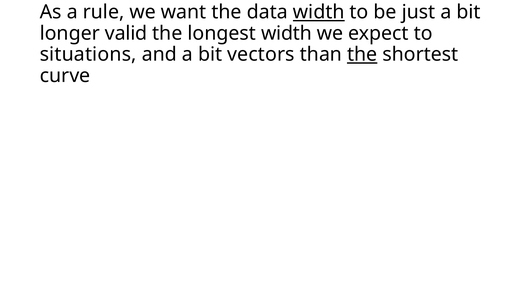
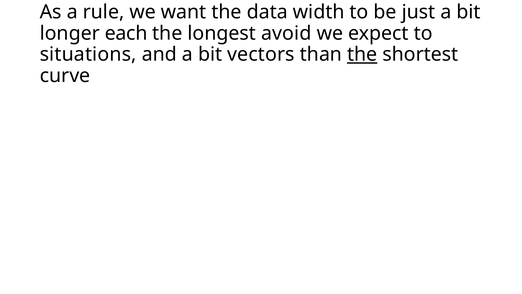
width at (319, 12) underline: present -> none
valid: valid -> each
longest width: width -> avoid
